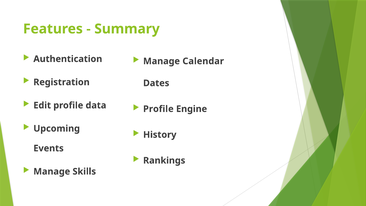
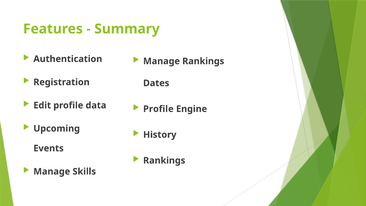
Manage Calendar: Calendar -> Rankings
